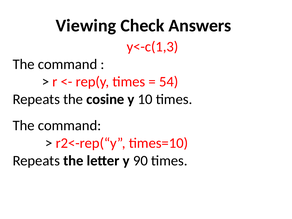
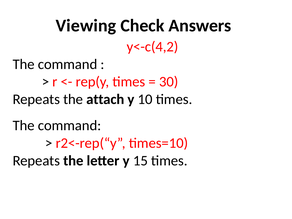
y<-c(1,3: y<-c(1,3 -> y<-c(4,2
54: 54 -> 30
cosine: cosine -> attach
90: 90 -> 15
